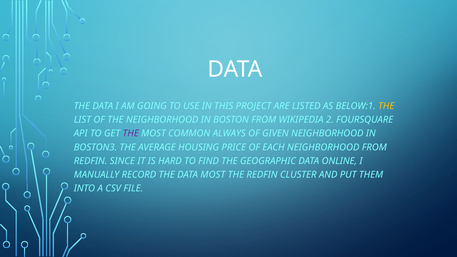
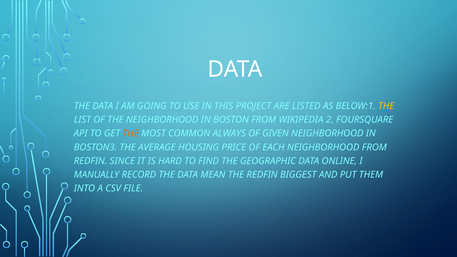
THE at (131, 134) colour: purple -> orange
DATA MOST: MOST -> MEAN
CLUSTER: CLUSTER -> BIGGEST
